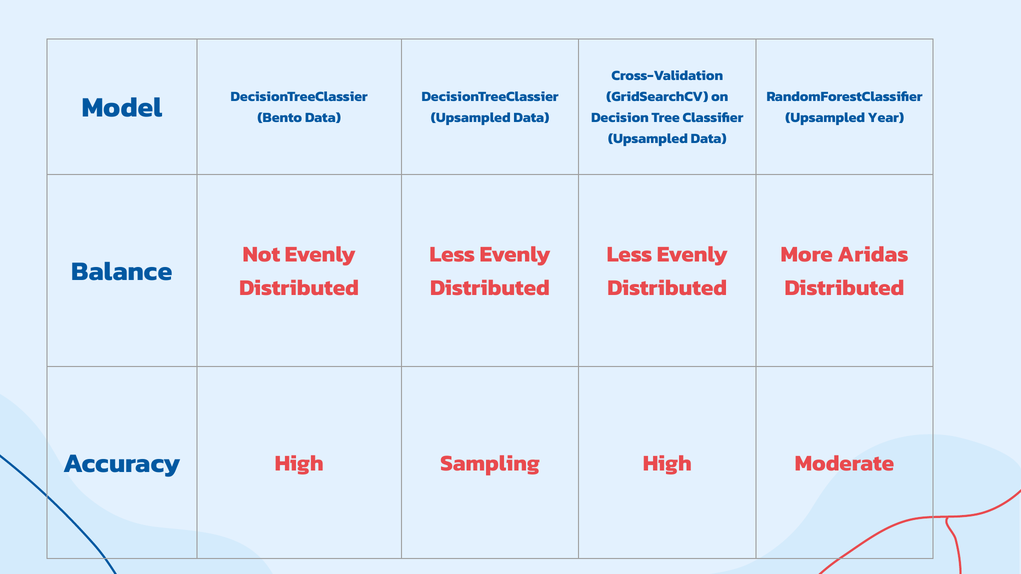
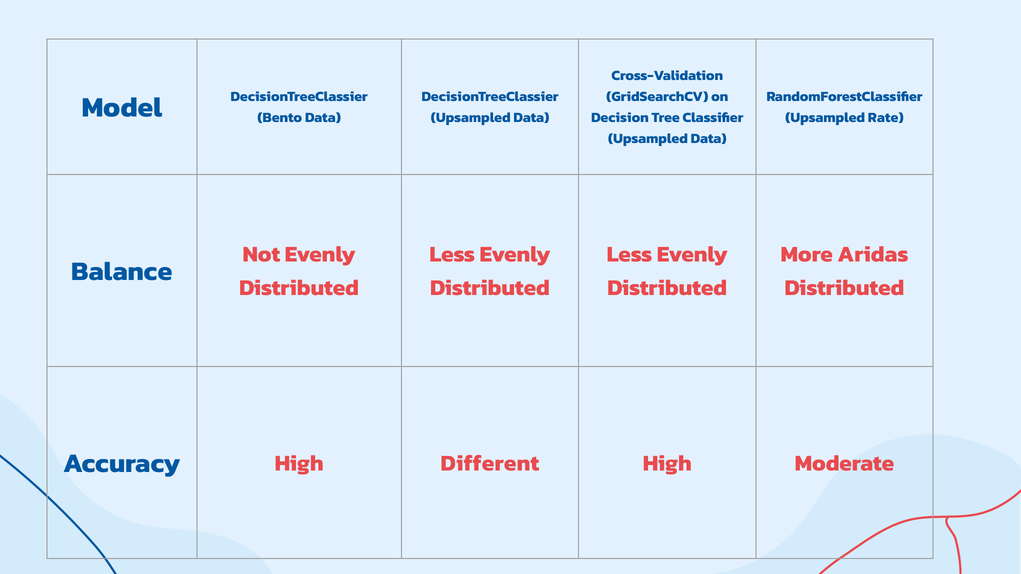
Year: Year -> Rate
Sampling: Sampling -> Different
